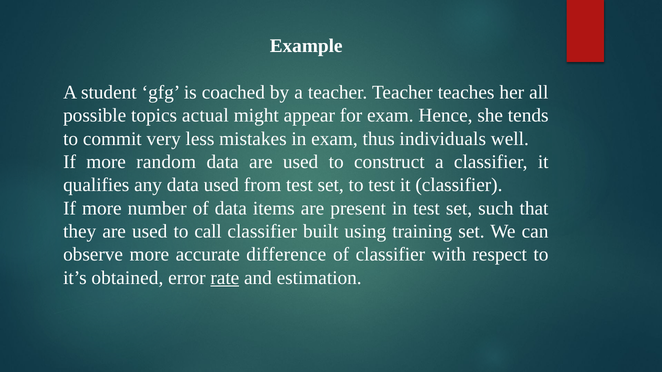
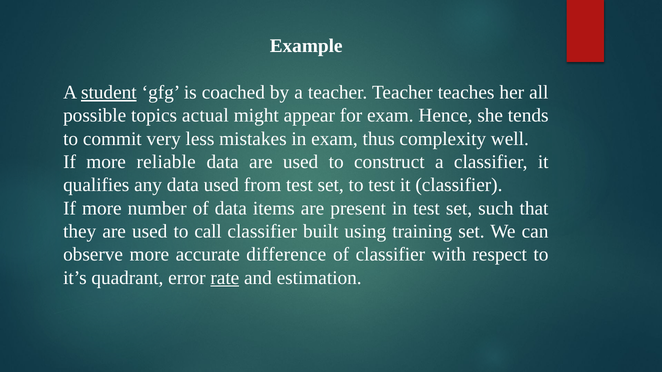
student underline: none -> present
individuals: individuals -> complexity
random: random -> reliable
obtained: obtained -> quadrant
